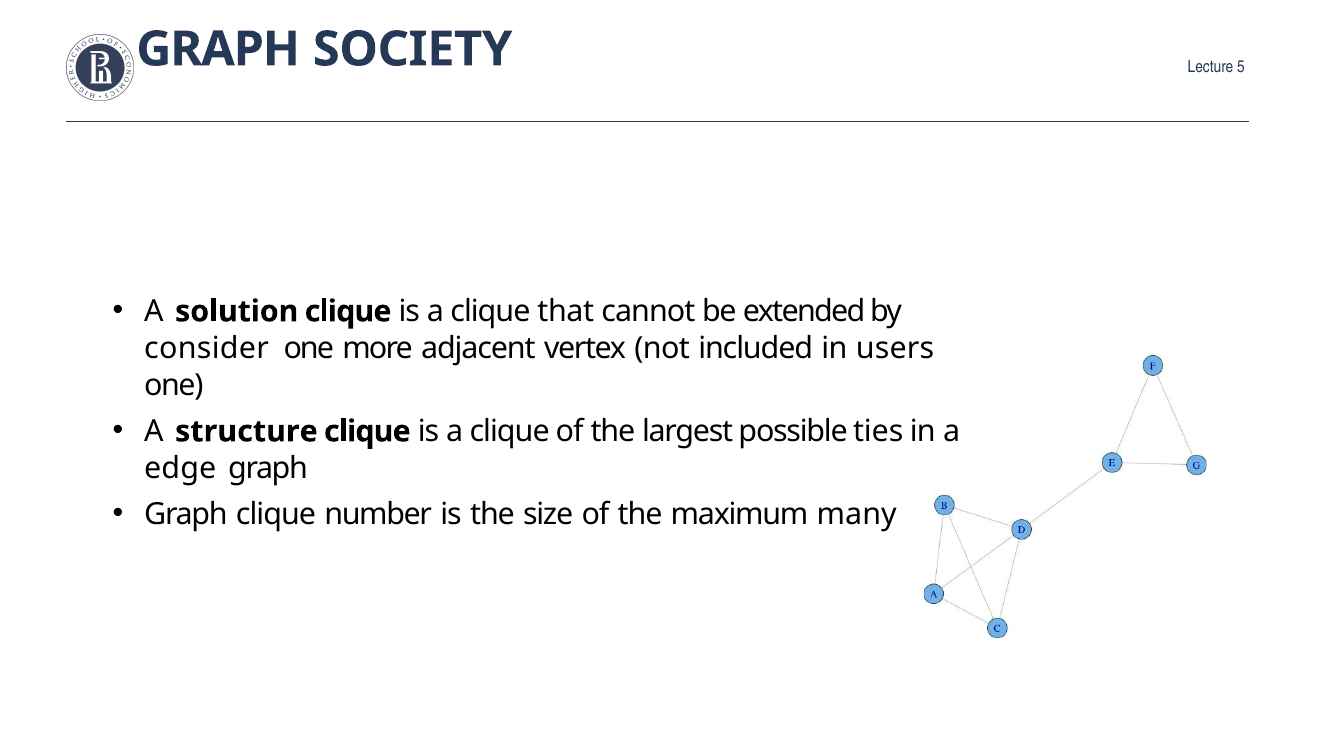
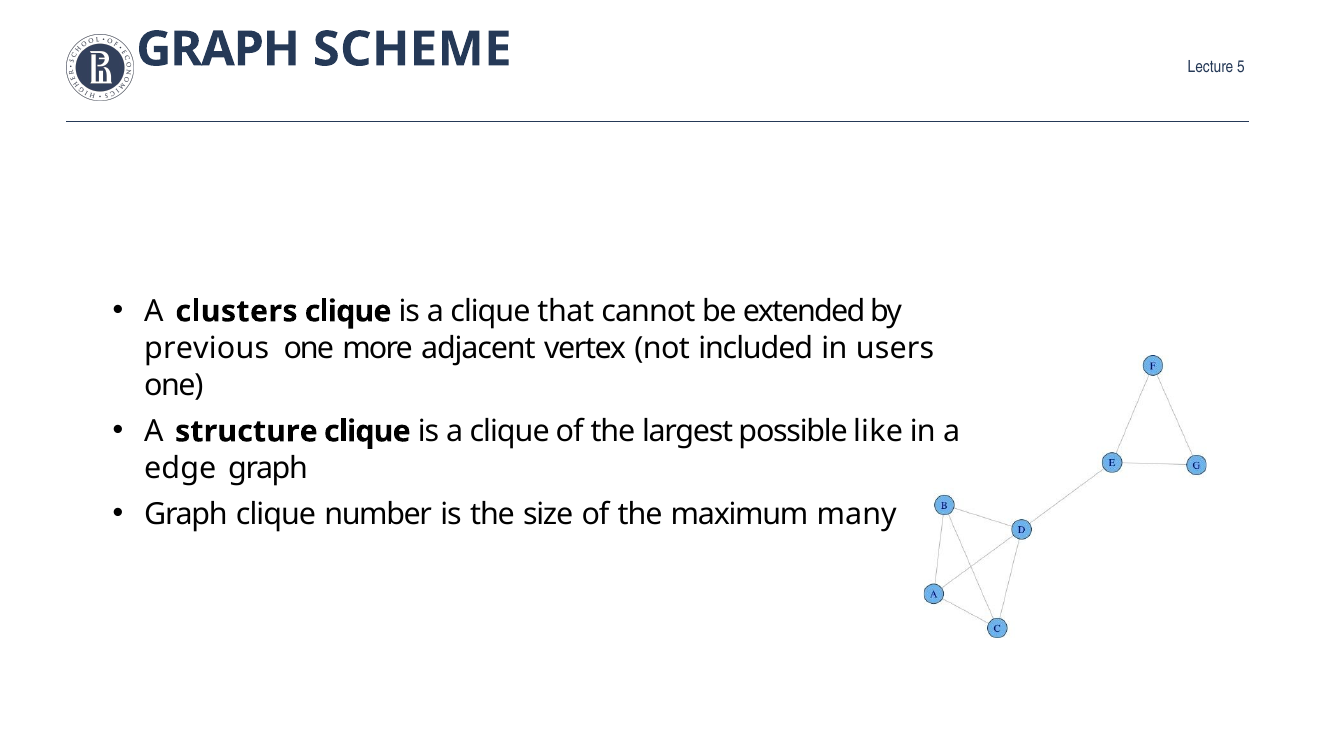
SOCIETY: SOCIETY -> SCHEME
solution: solution -> clusters
consider: consider -> previous
ties: ties -> like
